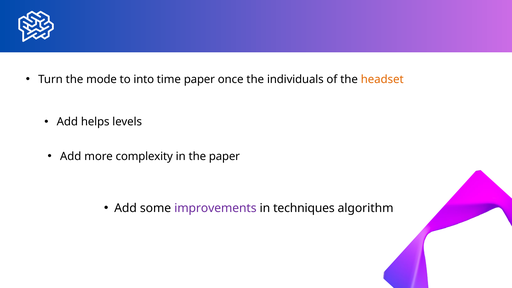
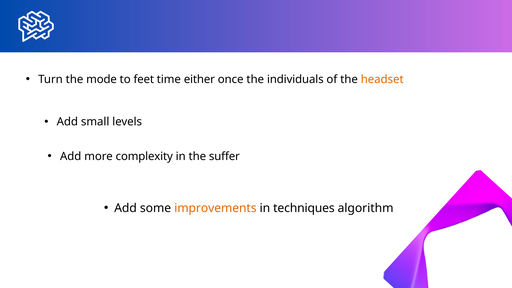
into: into -> feet
time paper: paper -> either
helps: helps -> small
the paper: paper -> suffer
improvements colour: purple -> orange
